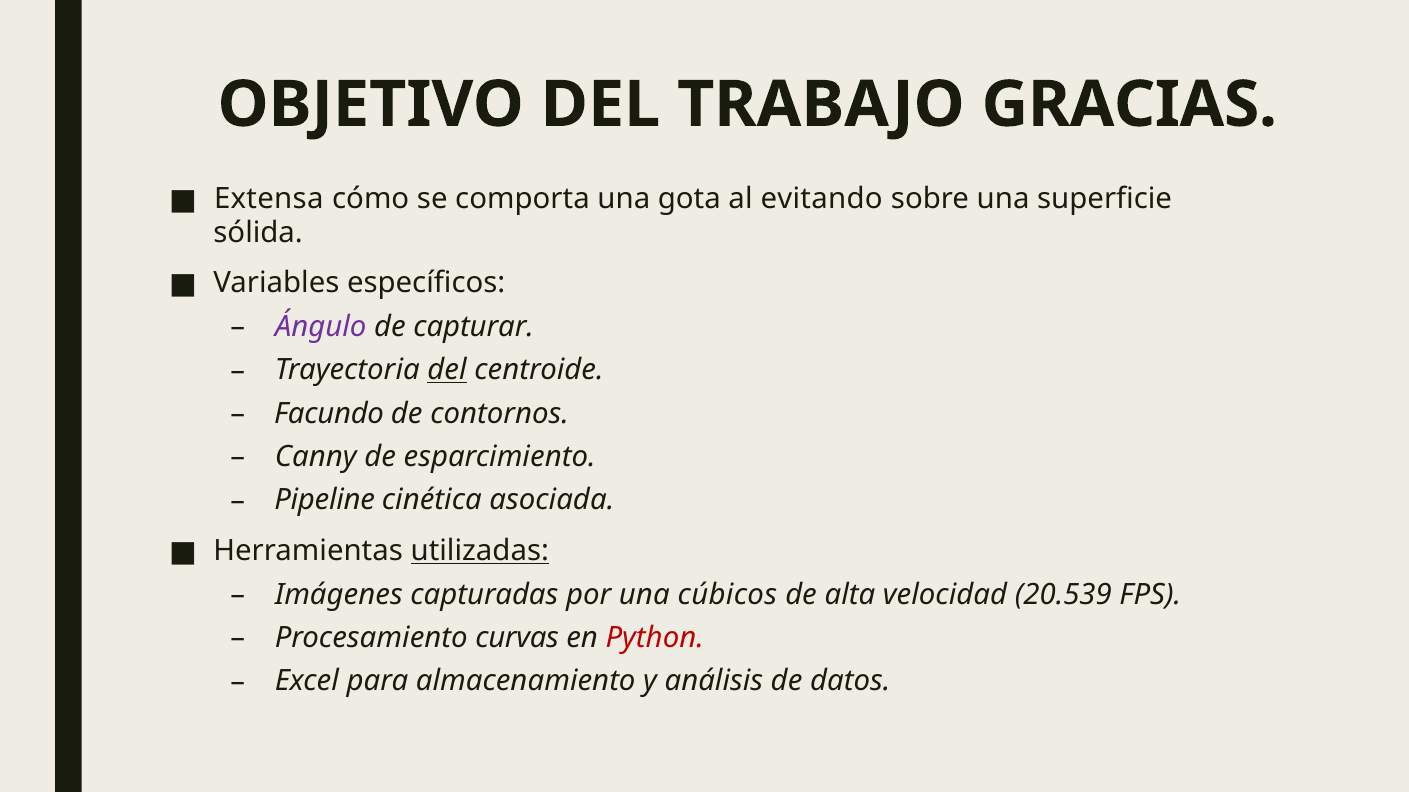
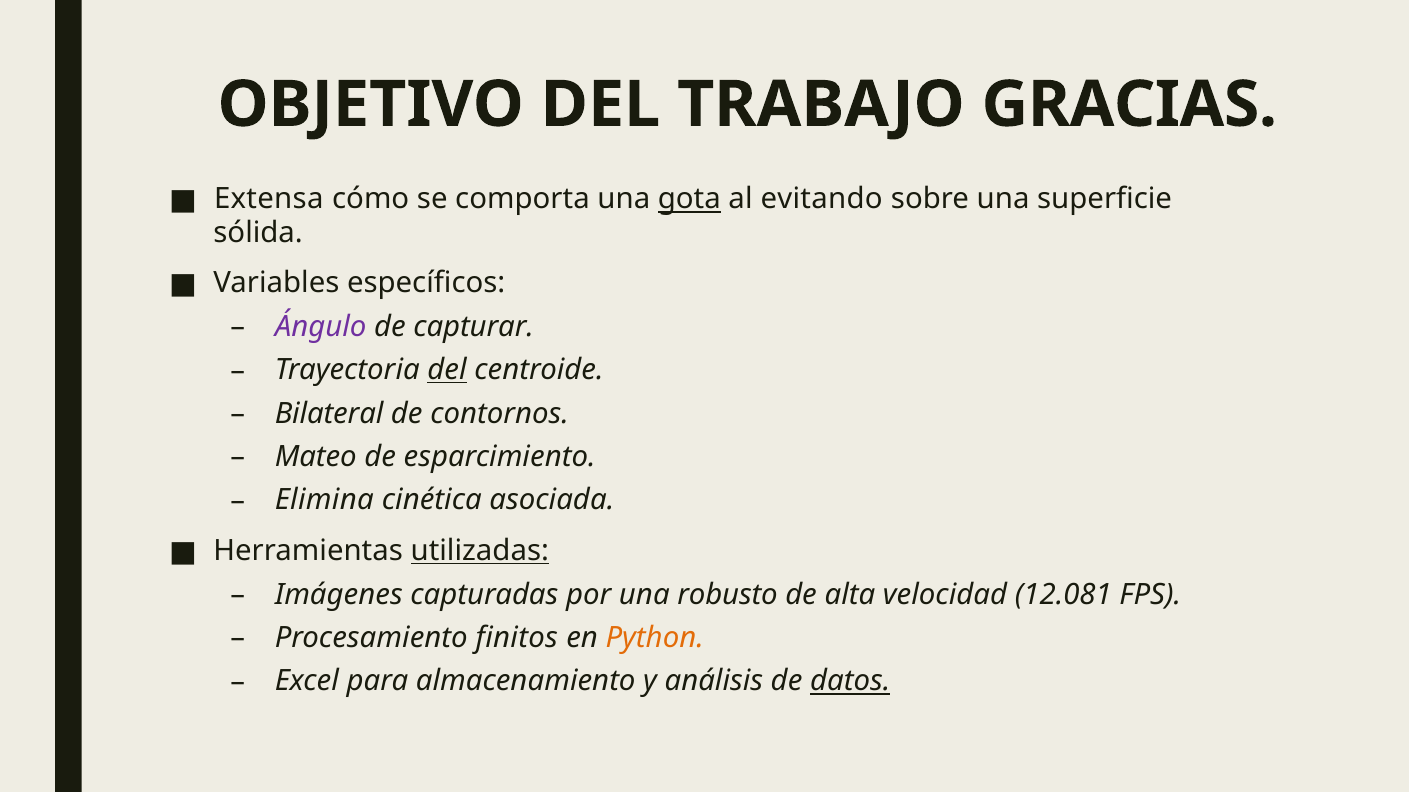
gota underline: none -> present
Facundo: Facundo -> Bilateral
Canny: Canny -> Mateo
Pipeline: Pipeline -> Elimina
cúbicos: cúbicos -> robusto
20.539: 20.539 -> 12.081
curvas: curvas -> finitos
Python colour: red -> orange
datos underline: none -> present
